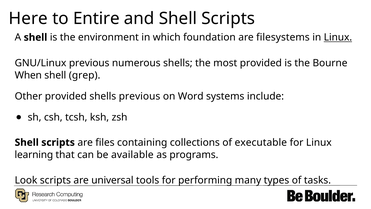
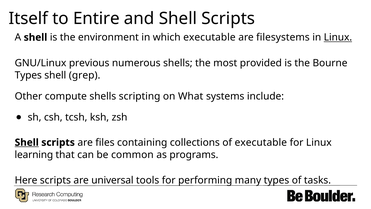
Here: Here -> Itself
which foundation: foundation -> executable
When at (28, 75): When -> Types
Other provided: provided -> compute
shells previous: previous -> scripting
Word: Word -> What
Shell at (27, 142) underline: none -> present
available: available -> common
Look: Look -> Here
